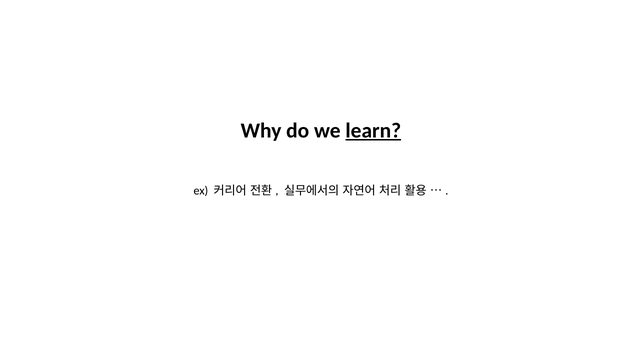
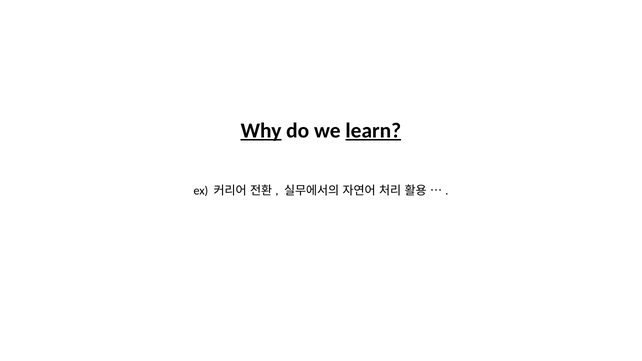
Why underline: none -> present
